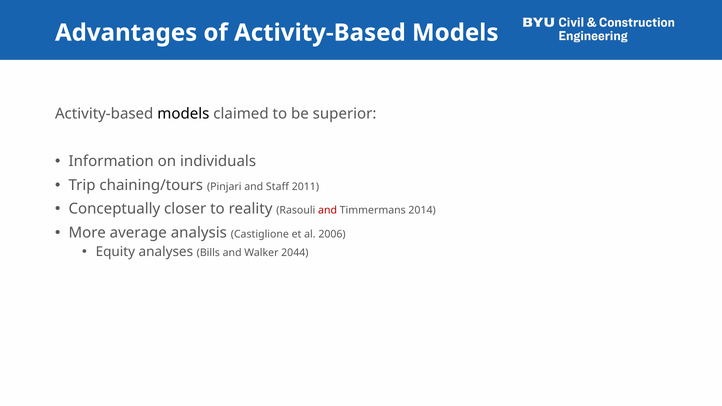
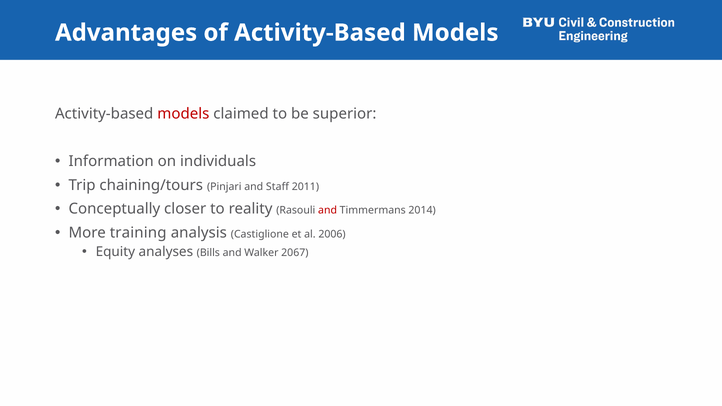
models at (183, 114) colour: black -> red
average: average -> training
2044: 2044 -> 2067
